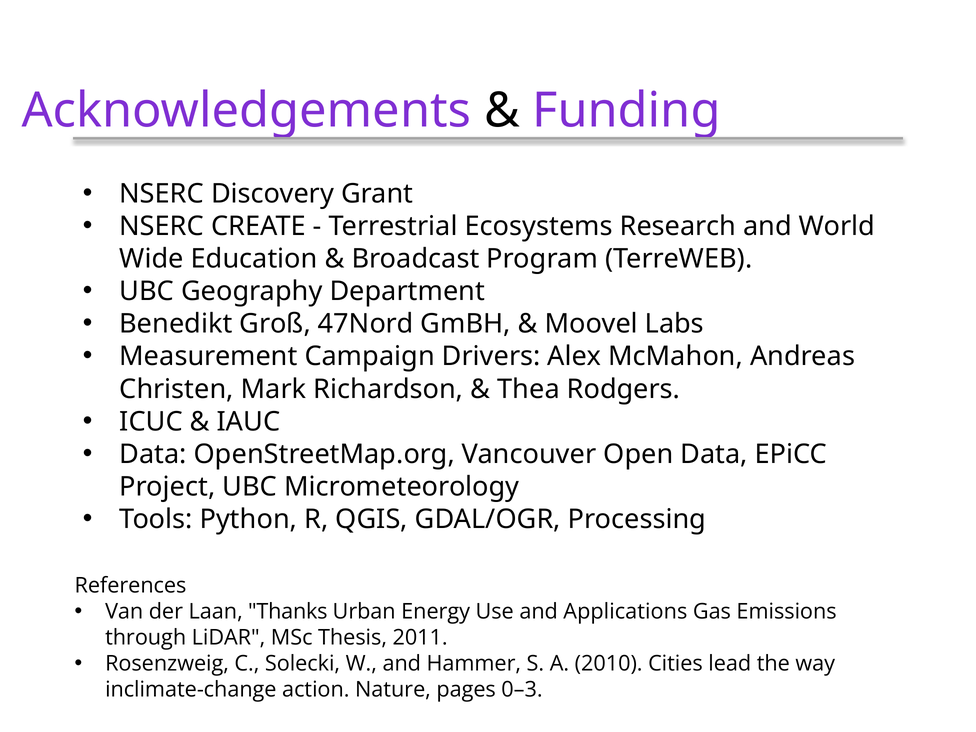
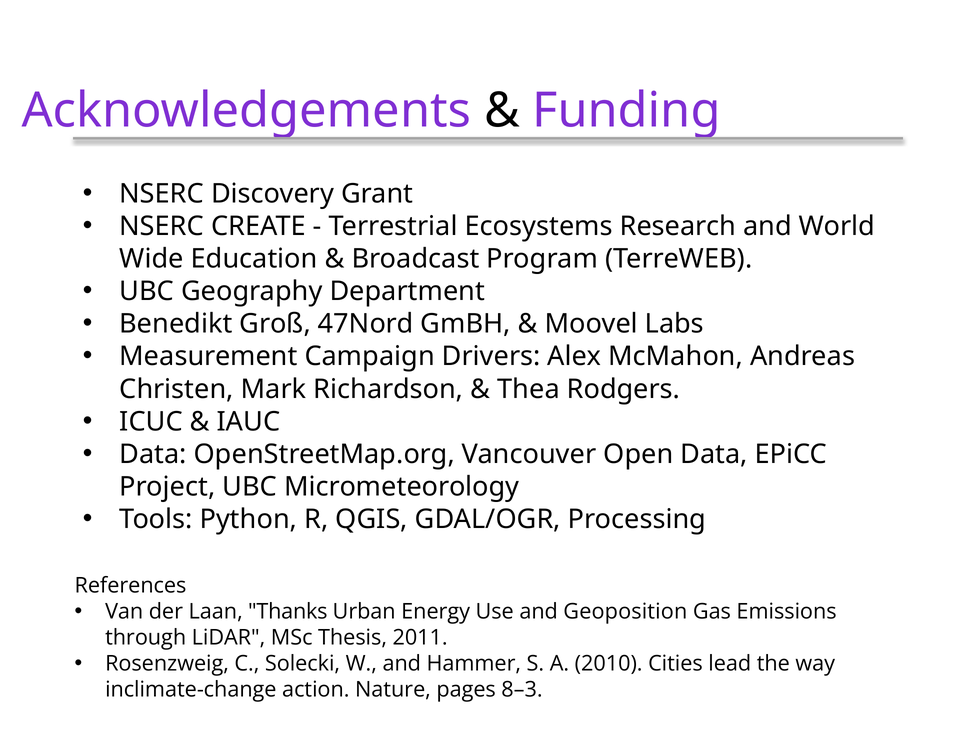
Applications: Applications -> Geoposition
0–3: 0–3 -> 8–3
